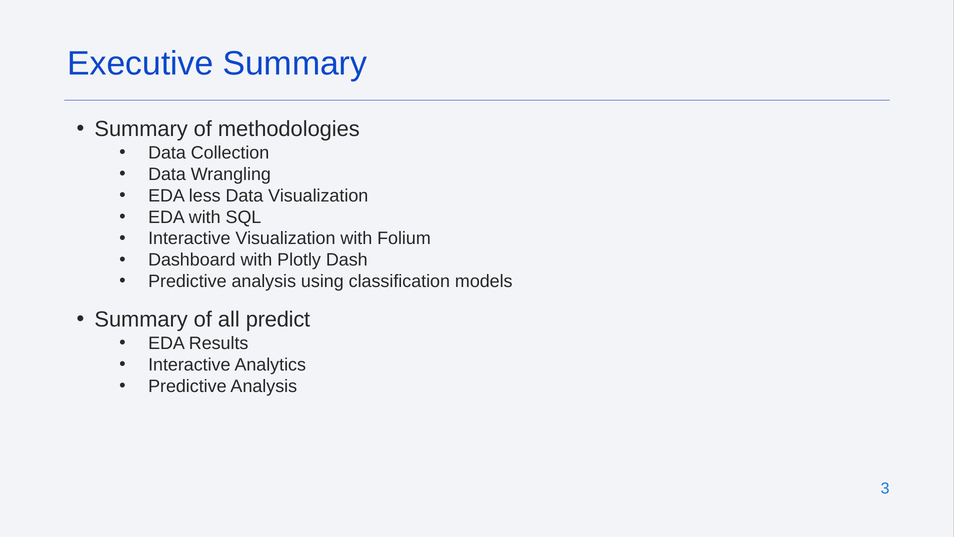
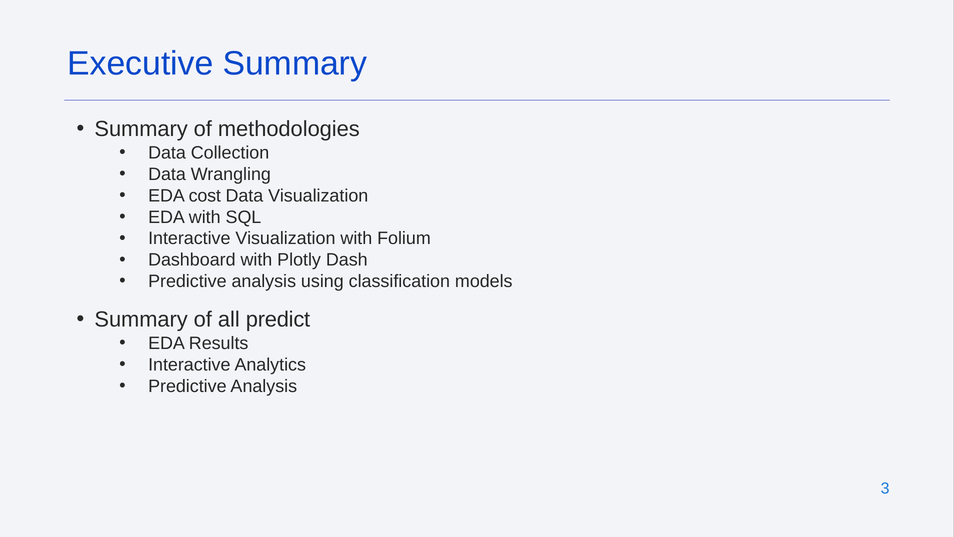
less: less -> cost
